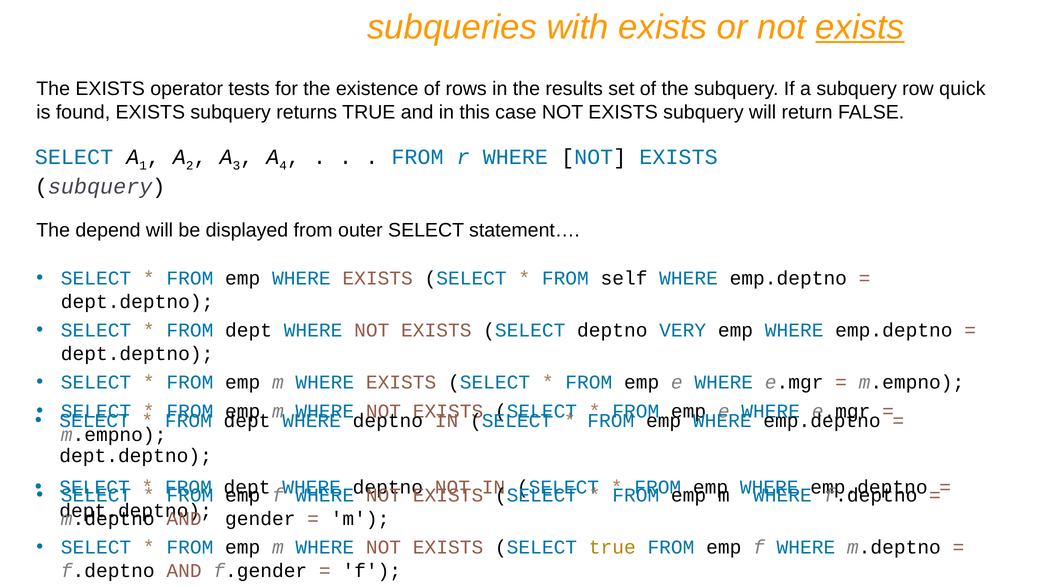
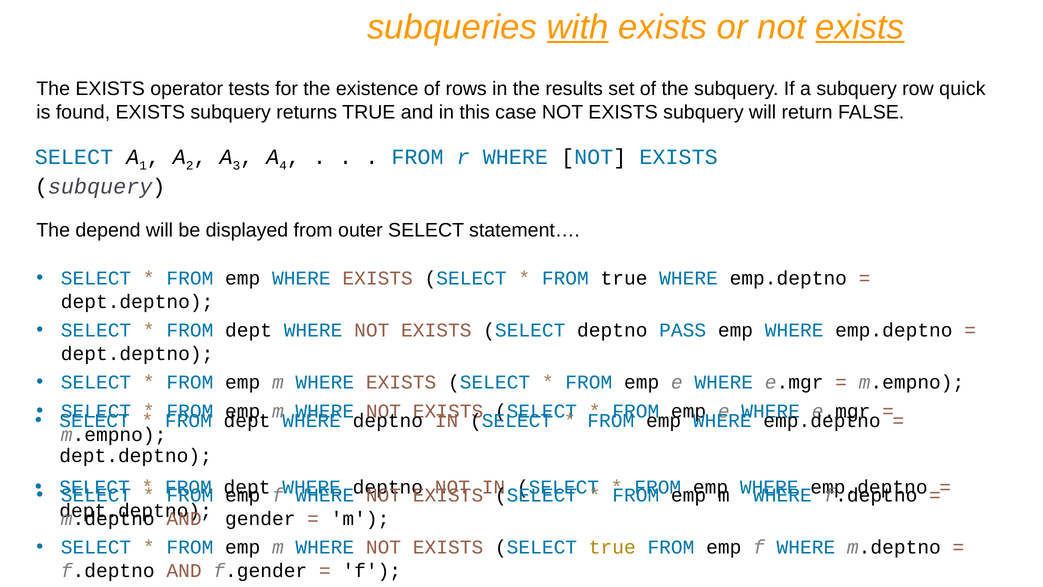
with underline: none -> present
FROM self: self -> true
VERY: VERY -> PASS
